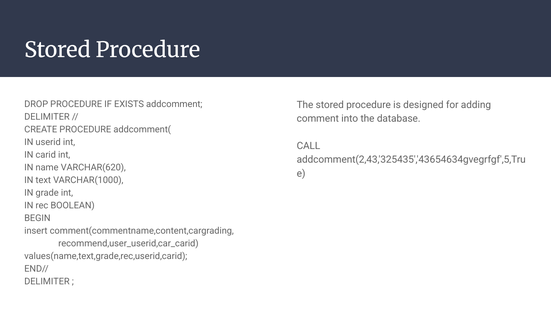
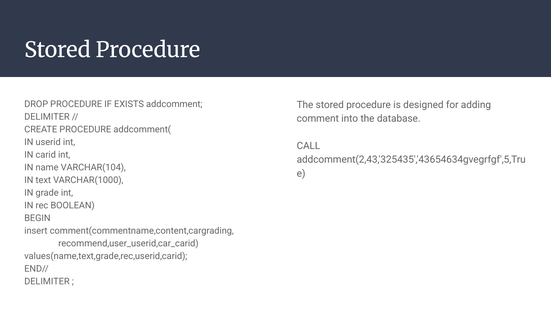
VARCHAR(620: VARCHAR(620 -> VARCHAR(104
